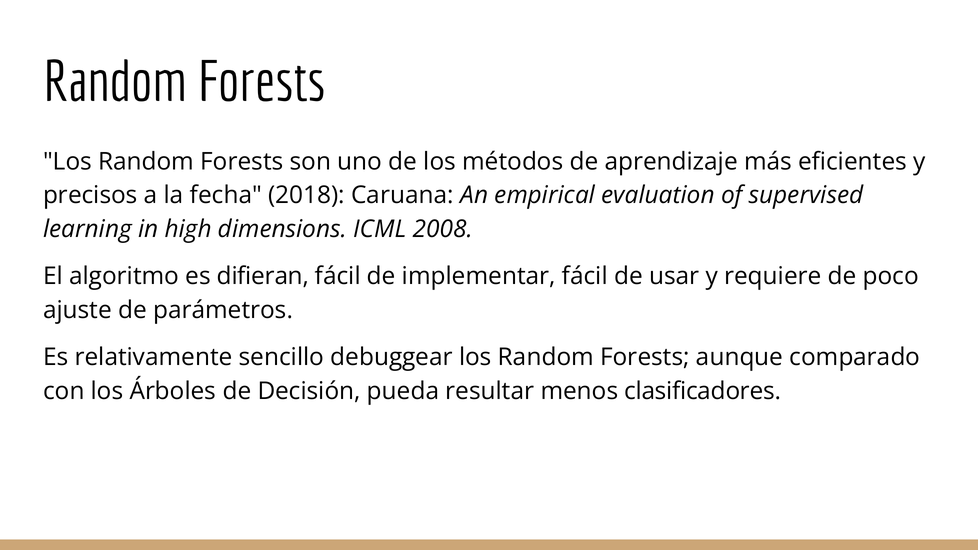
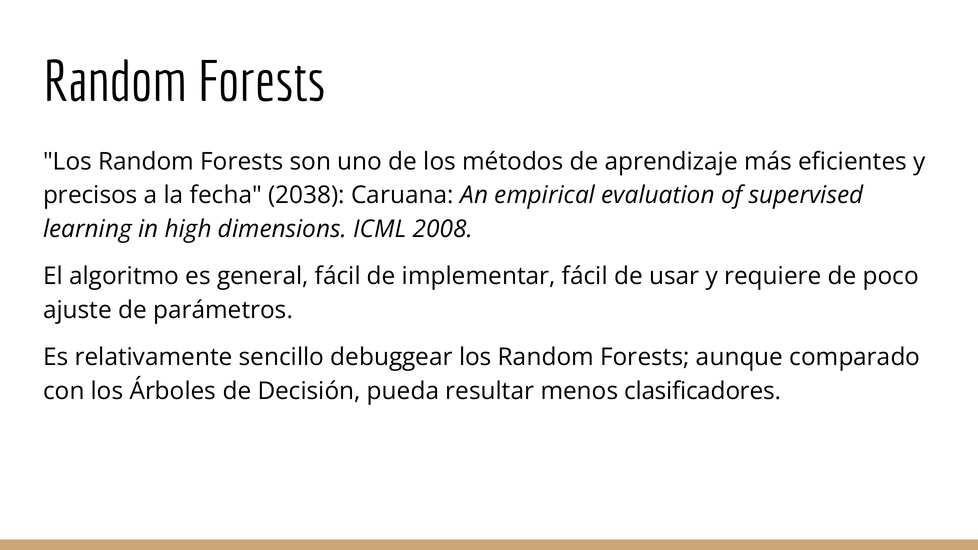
2018: 2018 -> 2038
difieran: difieran -> general
